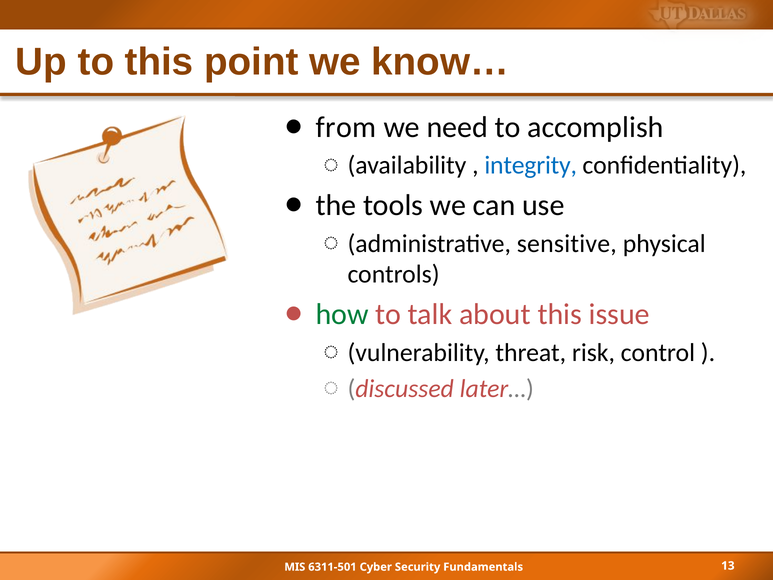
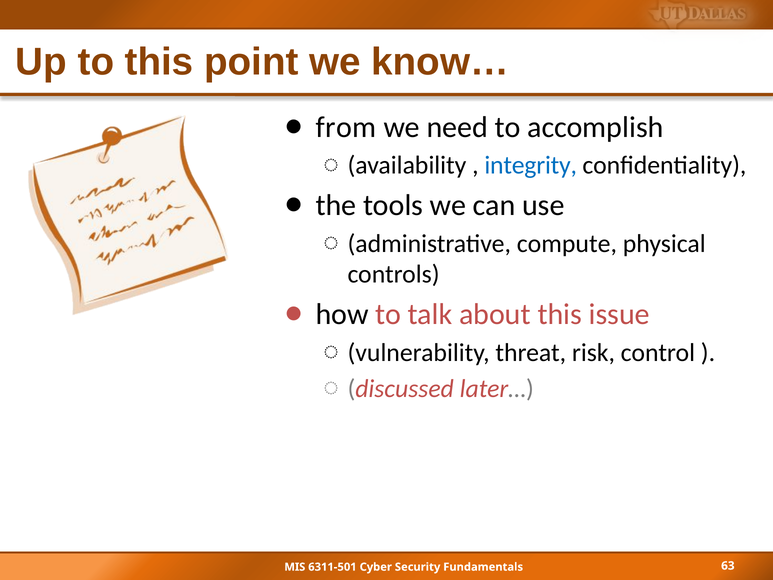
sensitive: sensitive -> compute
how colour: green -> black
13: 13 -> 63
